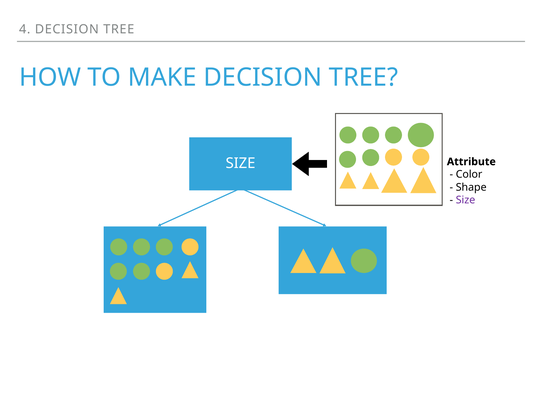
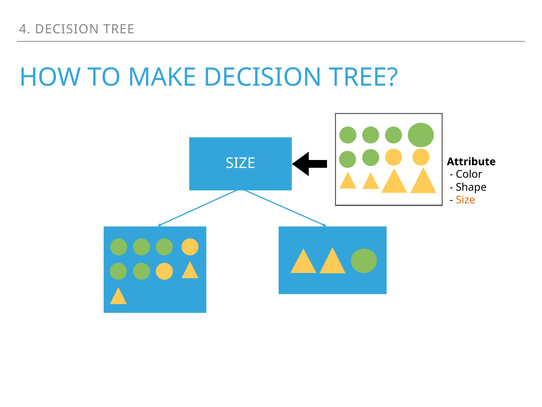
Size at (466, 200) colour: purple -> orange
